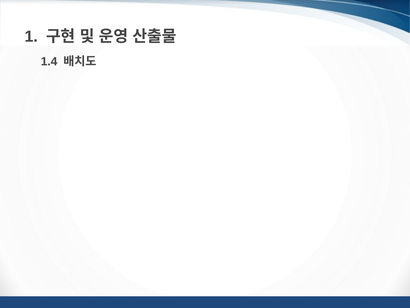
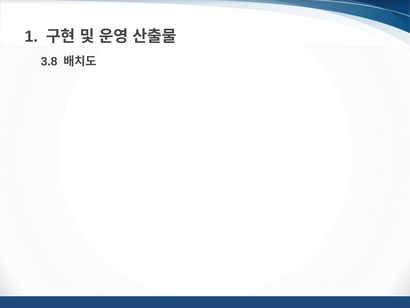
1.4: 1.4 -> 3.8
